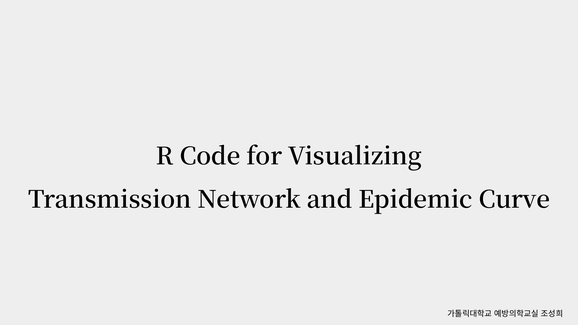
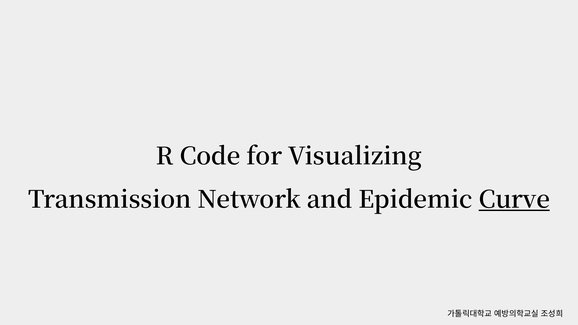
Curve underline: none -> present
